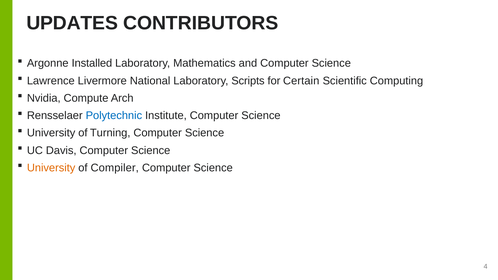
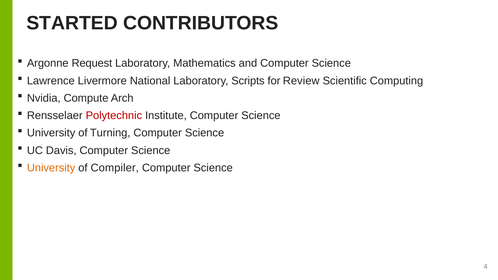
UPDATES: UPDATES -> STARTED
Installed: Installed -> Request
Certain: Certain -> Review
Polytechnic colour: blue -> red
